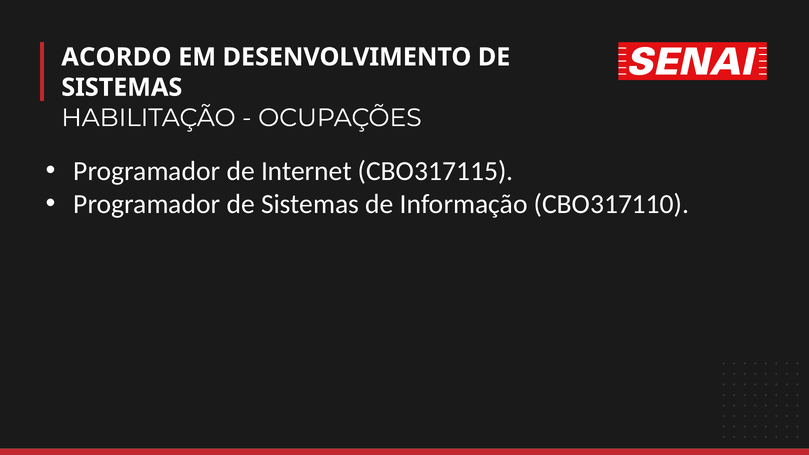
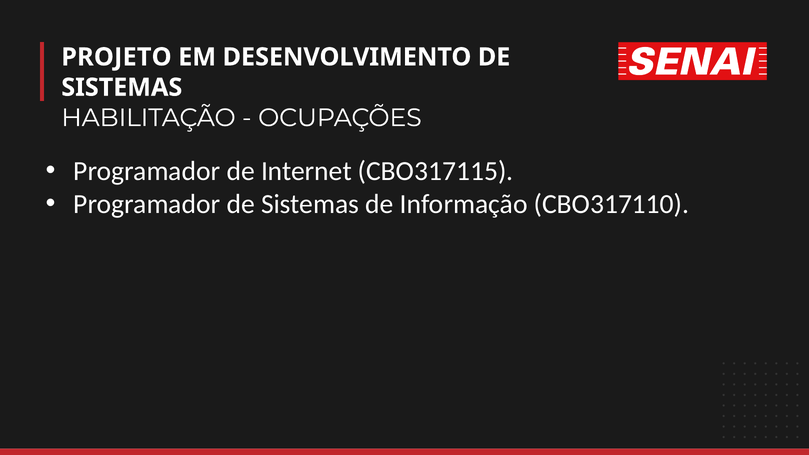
ACORDO: ACORDO -> PROJETO
